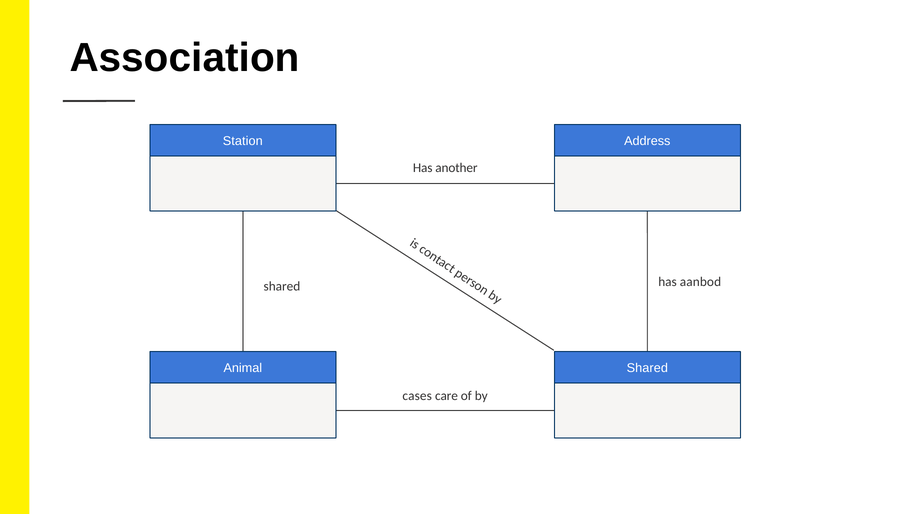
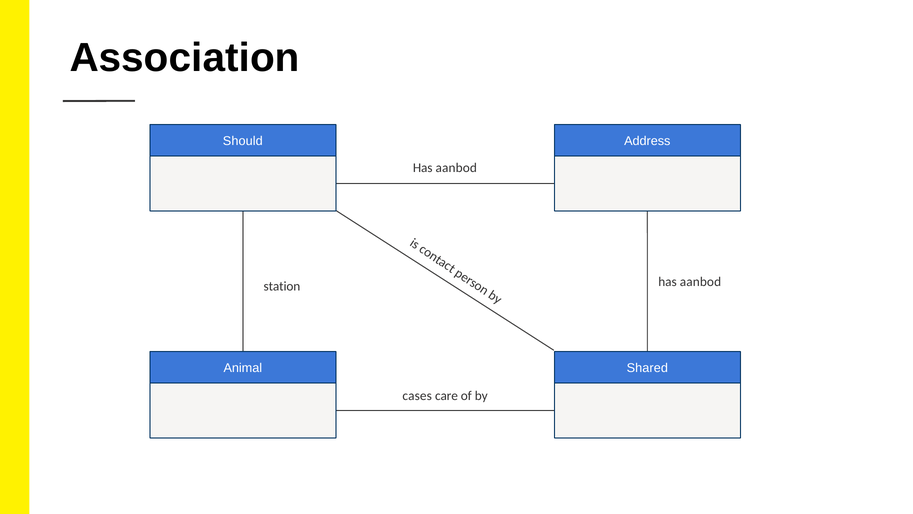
Station: Station -> Should
another at (456, 168): another -> aanbod
shared at (282, 286): shared -> station
